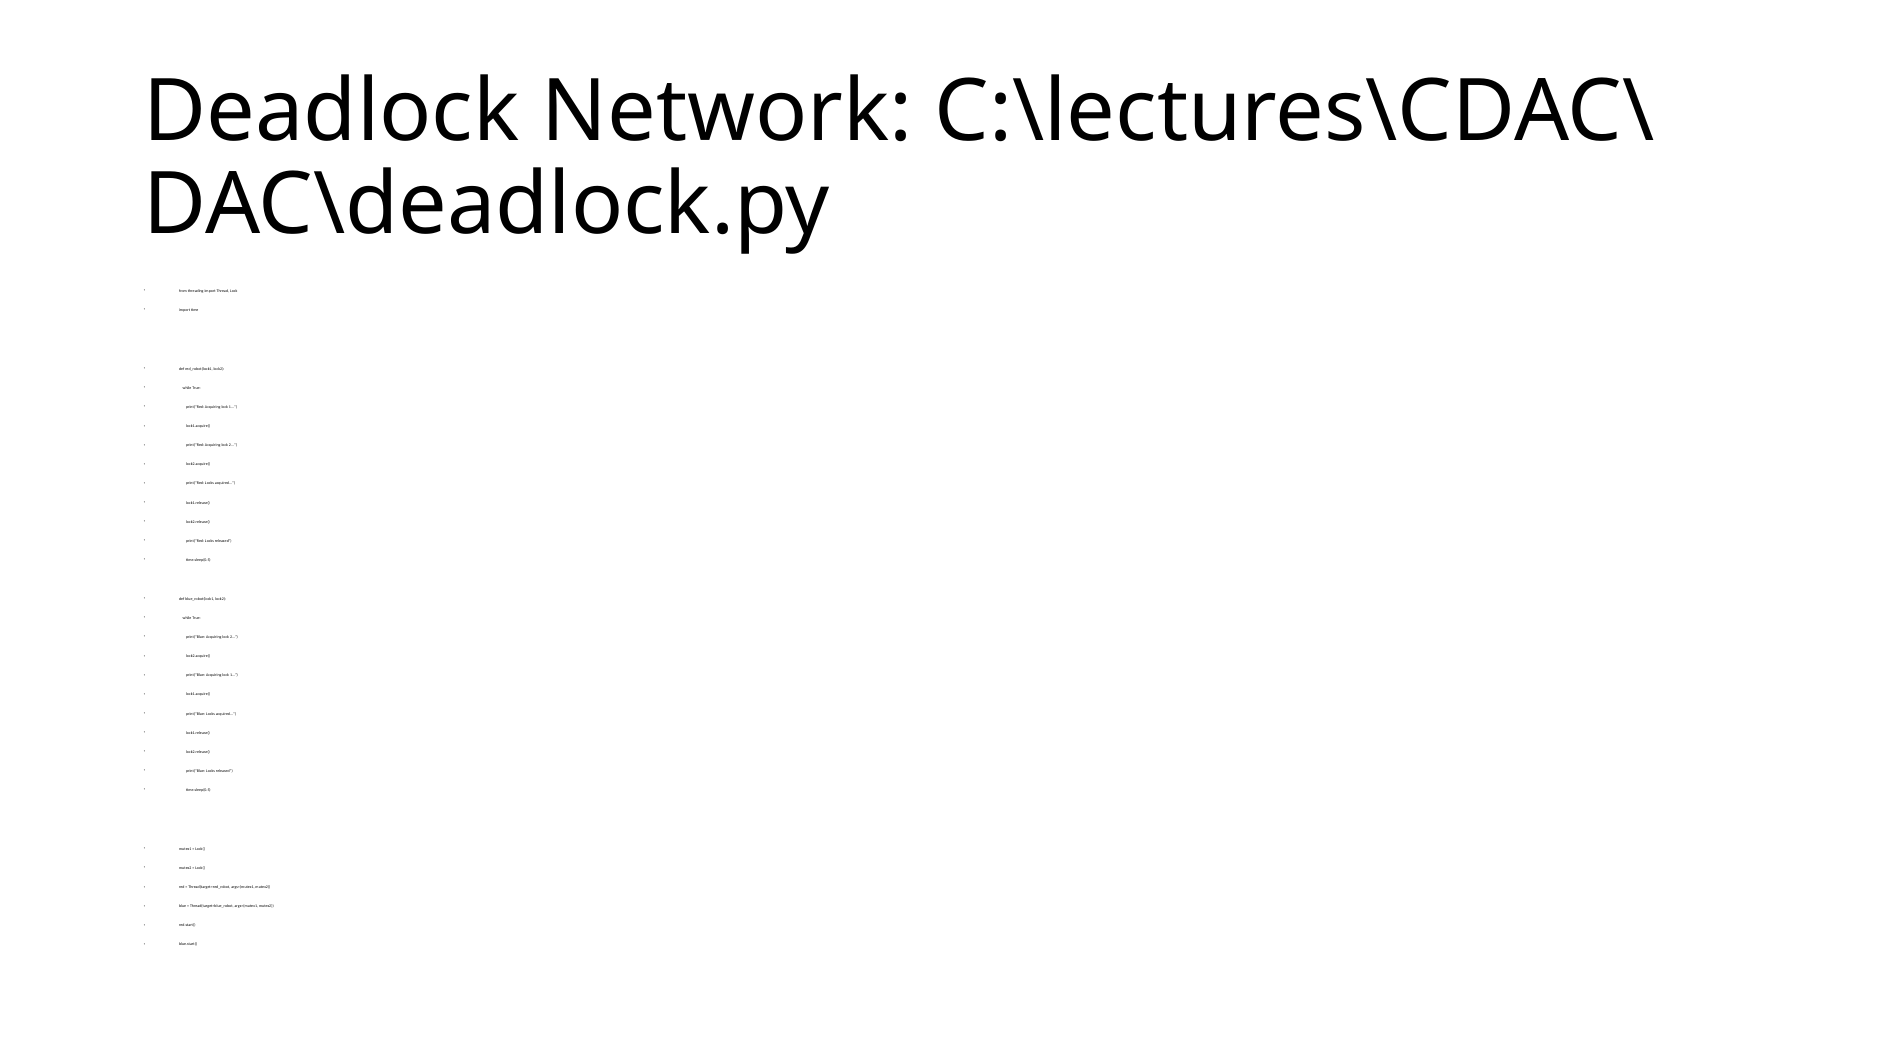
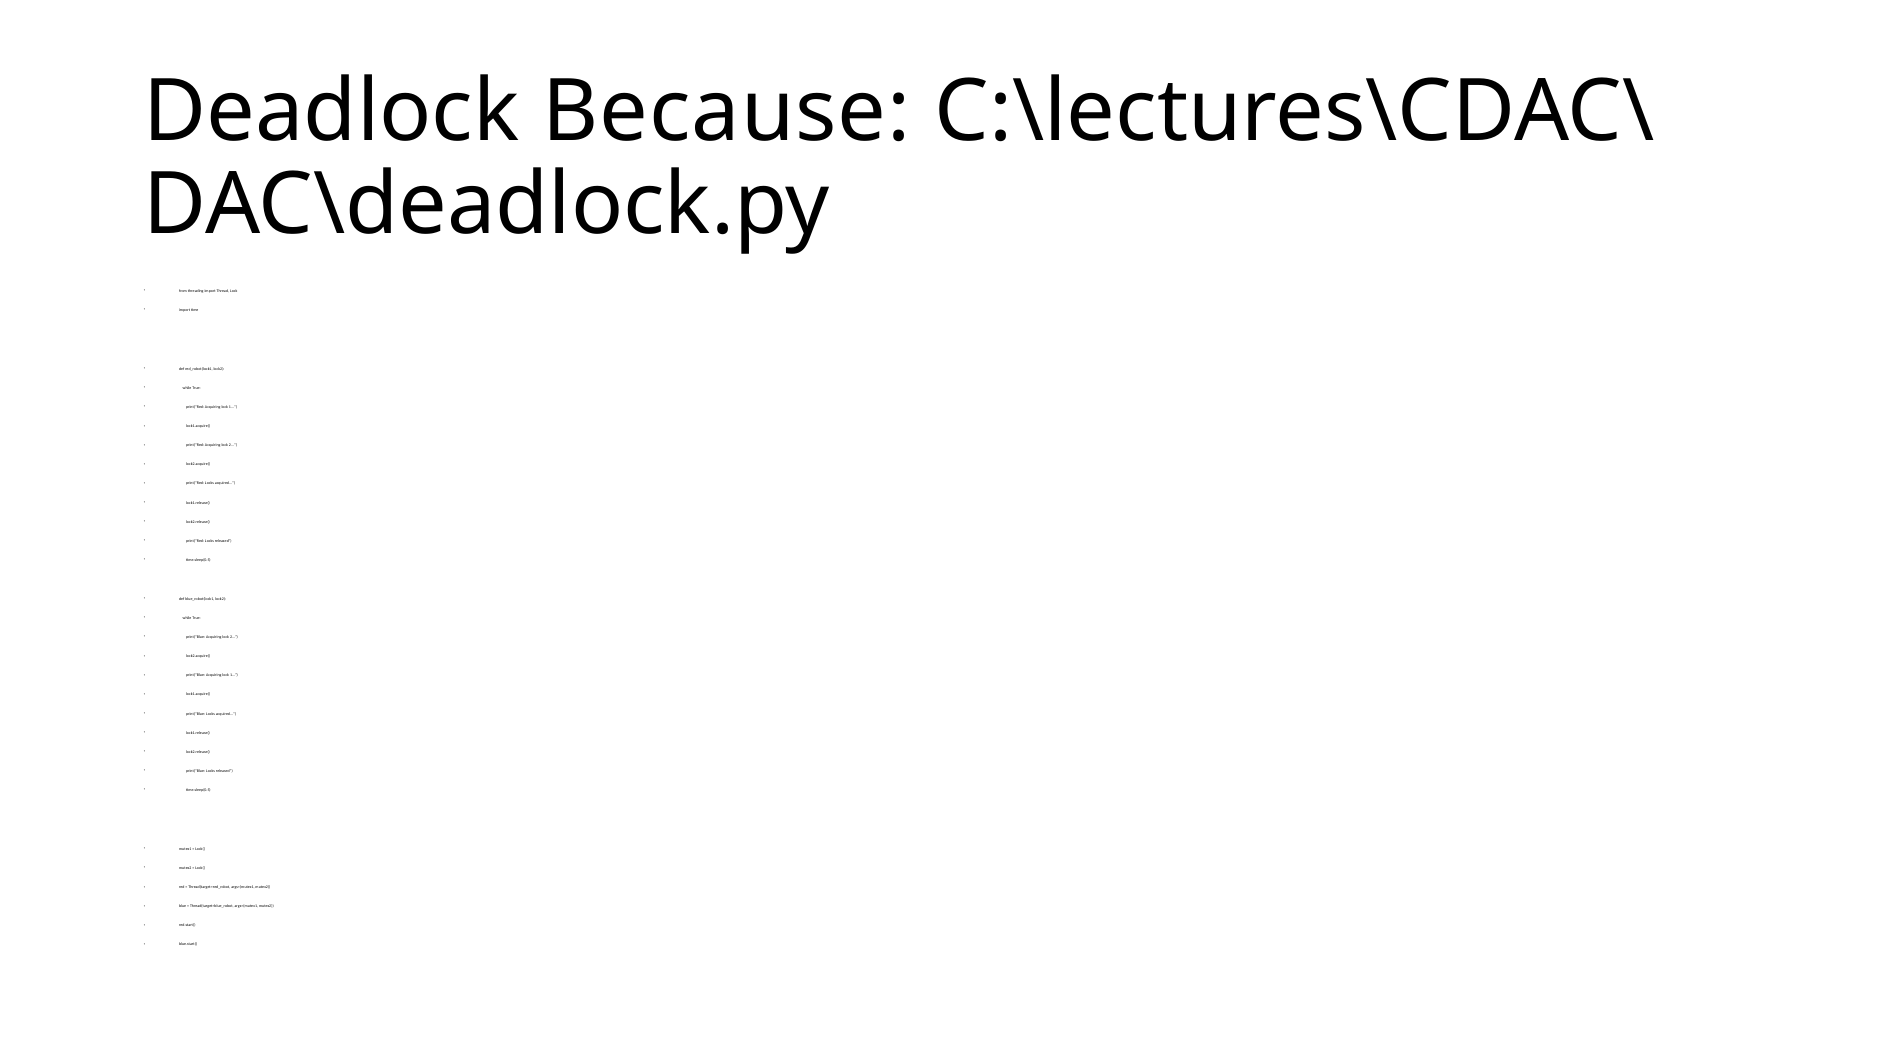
Network: Network -> Because
